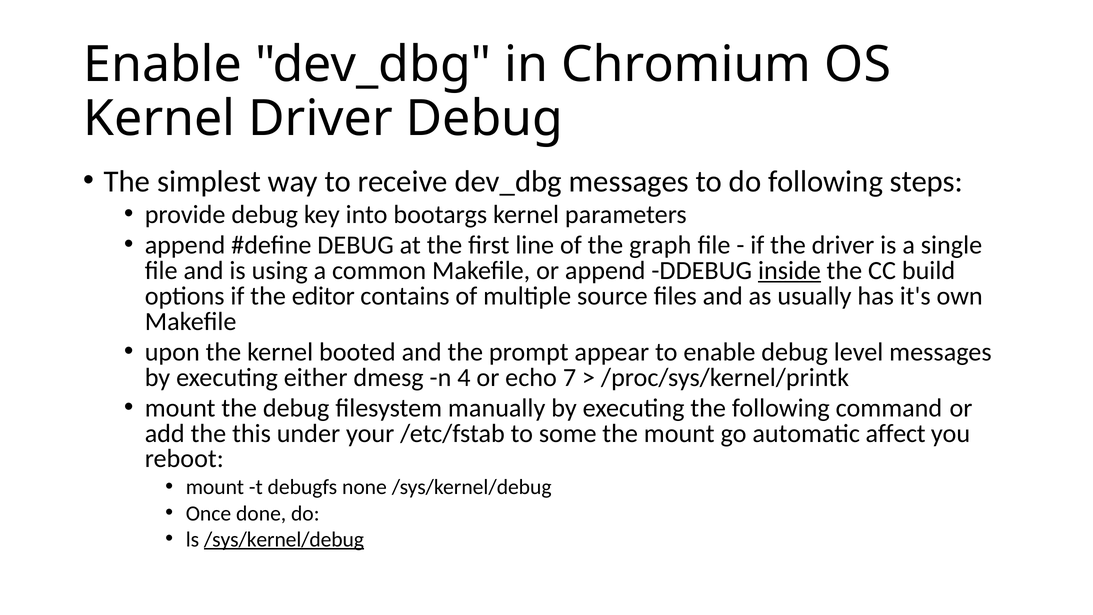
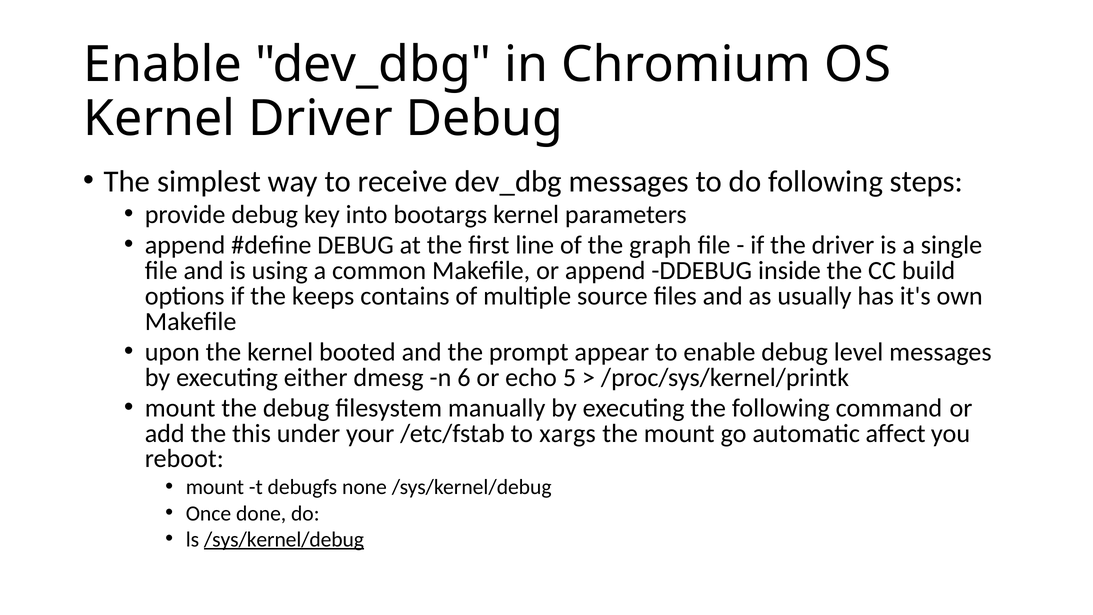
inside underline: present -> none
editor: editor -> keeps
4: 4 -> 6
7: 7 -> 5
some: some -> xargs
